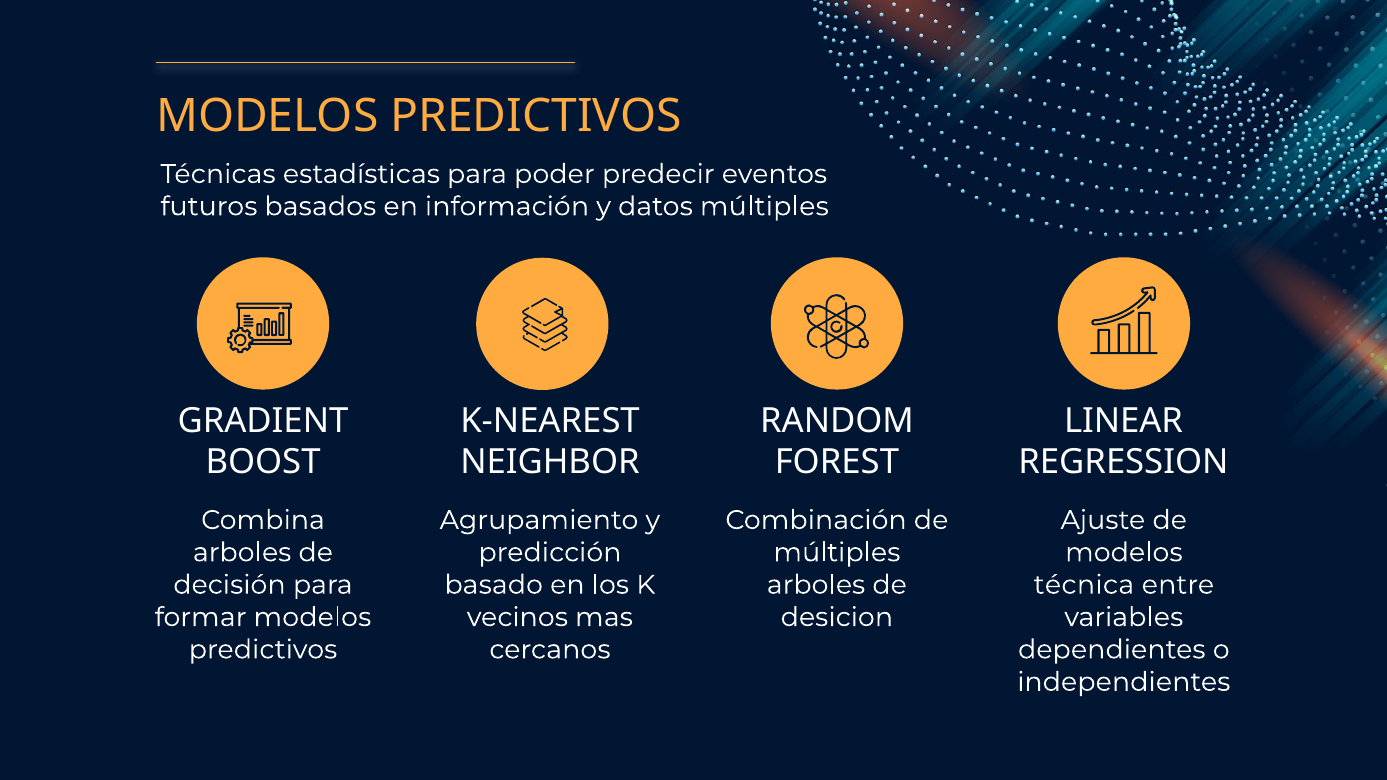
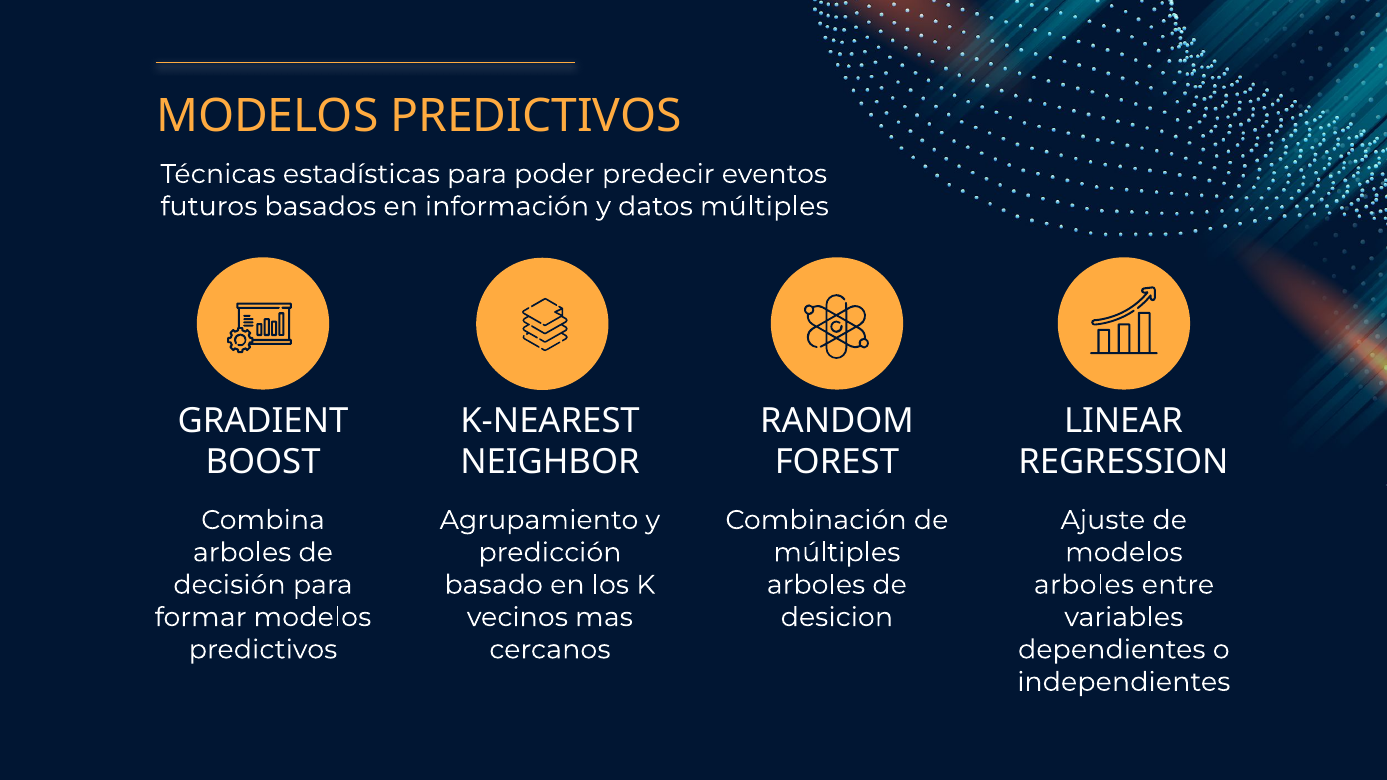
técnica at (1084, 585): técnica -> arboles
